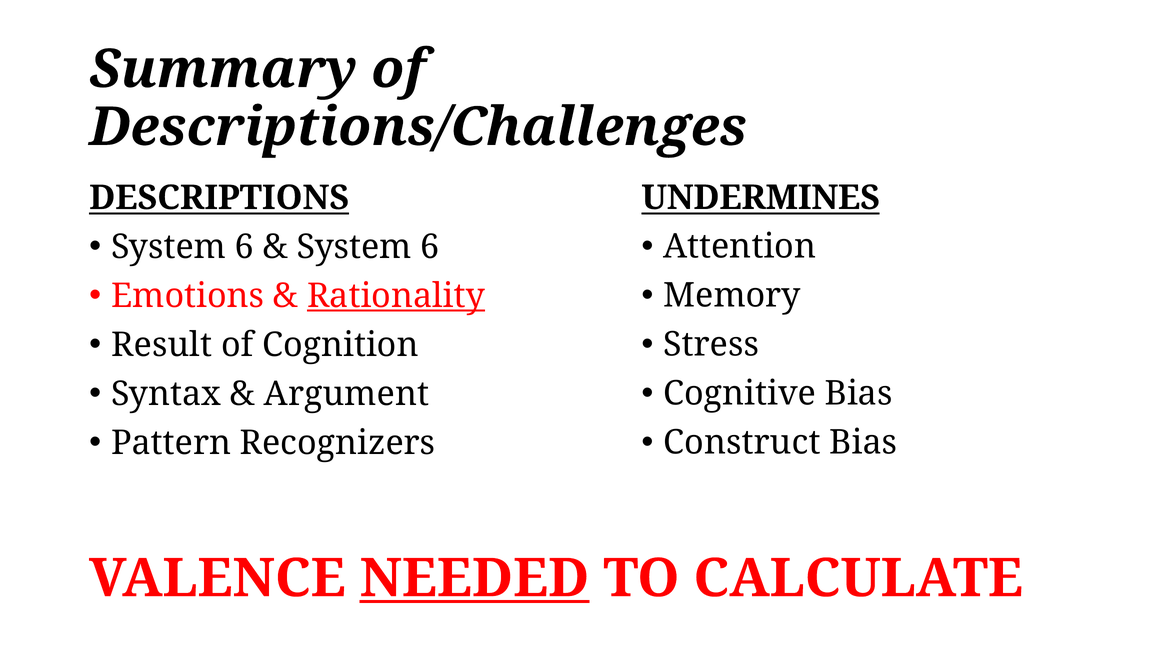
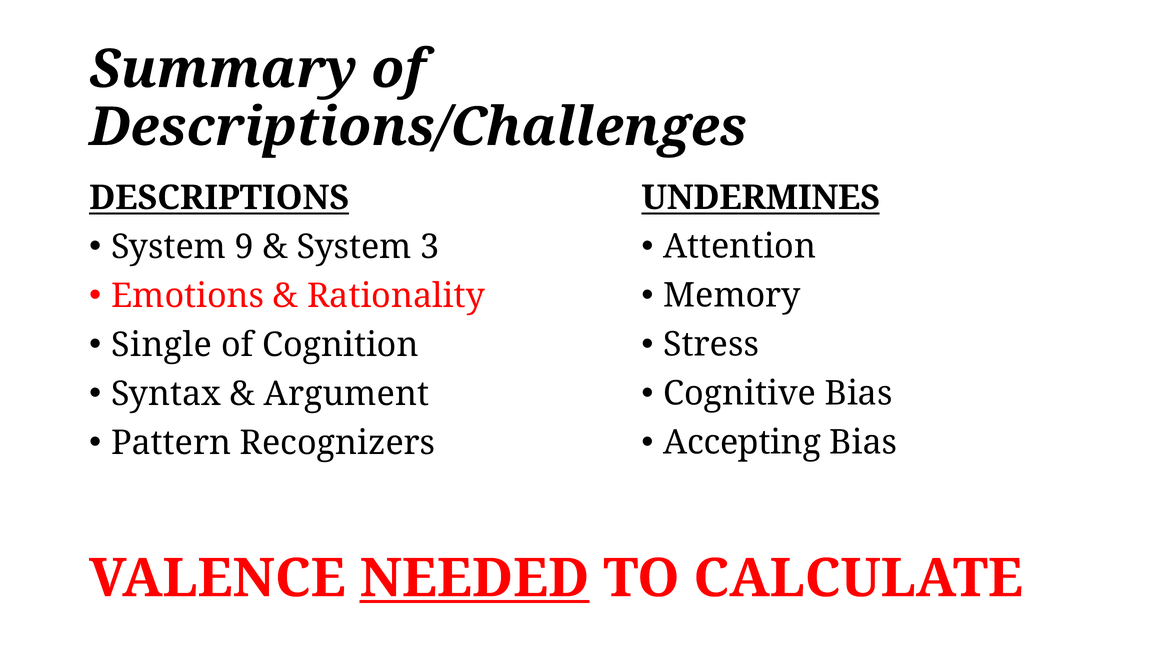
6 at (244, 247): 6 -> 9
6 at (430, 247): 6 -> 3
Rationality underline: present -> none
Result: Result -> Single
Construct: Construct -> Accepting
